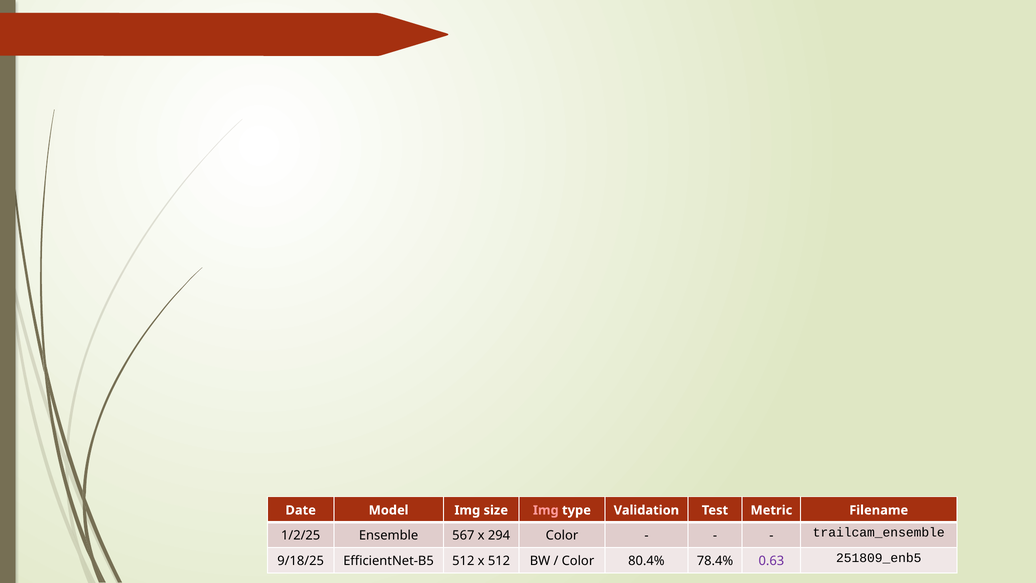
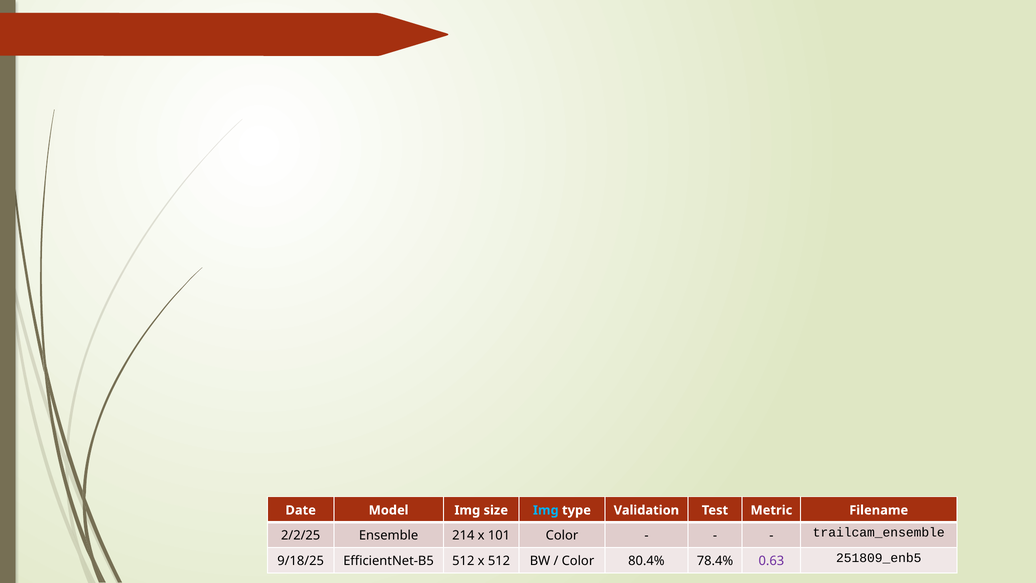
Img at (546, 510) colour: pink -> light blue
1/2/25: 1/2/25 -> 2/2/25
567: 567 -> 214
294: 294 -> 101
